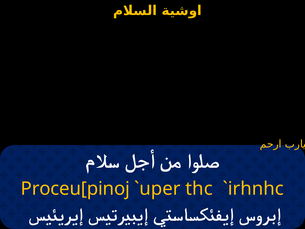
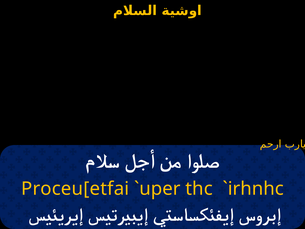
Proceu[pinoj: Proceu[pinoj -> Proceu[etfai
